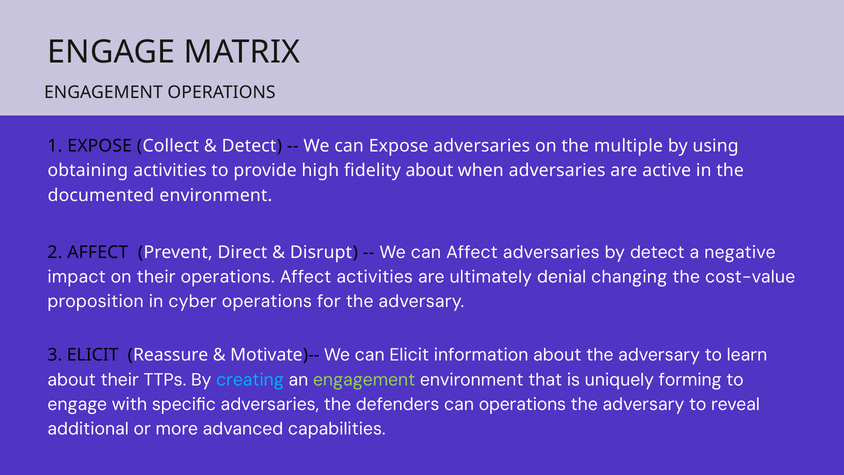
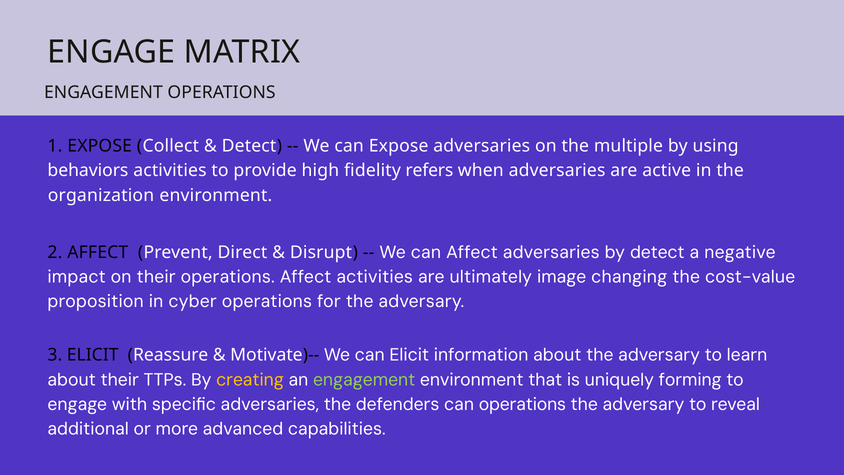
obtaining: obtaining -> behaviors
fidelity about: about -> refers
documented: documented -> organization
denial: denial -> image
creating colour: light blue -> yellow
